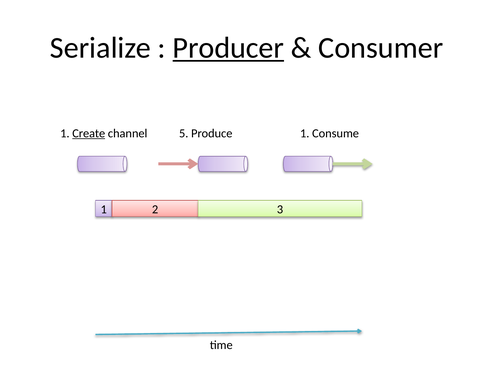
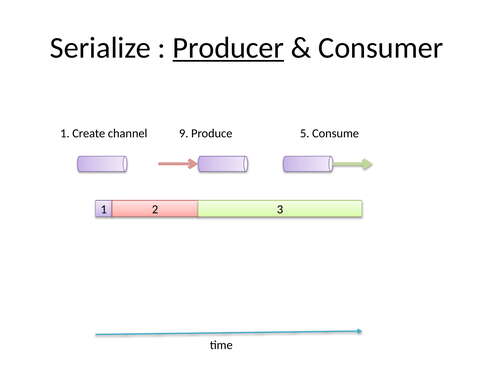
Create underline: present -> none
5: 5 -> 9
Produce 1: 1 -> 5
